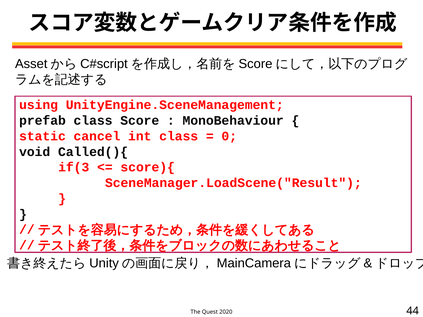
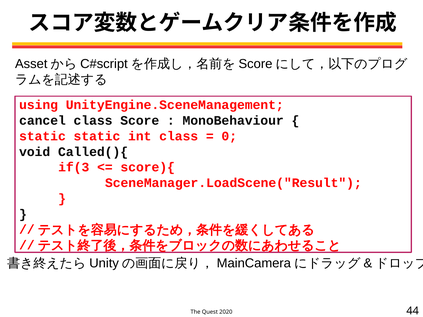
prefab: prefab -> cancel
static cancel: cancel -> static
